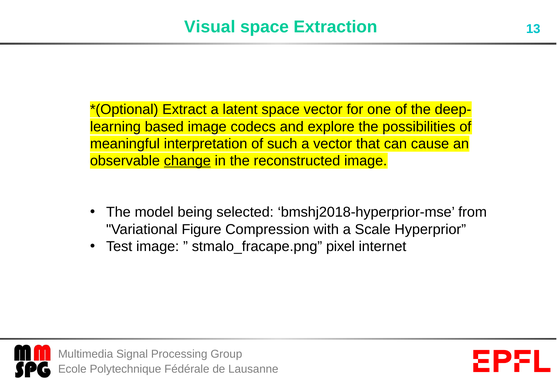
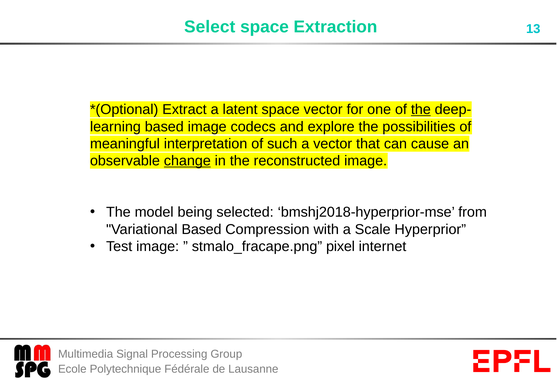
Visual: Visual -> Select
the at (421, 110) underline: none -> present
Variational Figure: Figure -> Based
